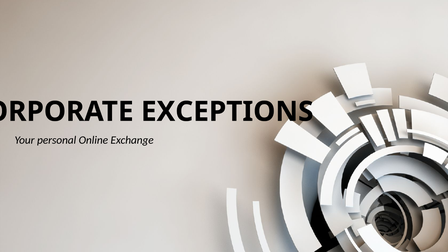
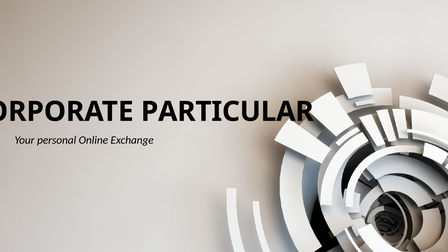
EXCEPTIONS: EXCEPTIONS -> PARTICULAR
